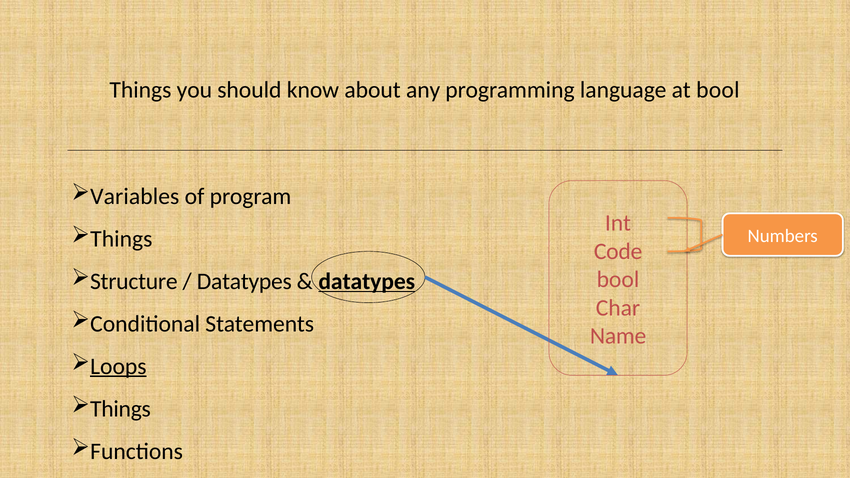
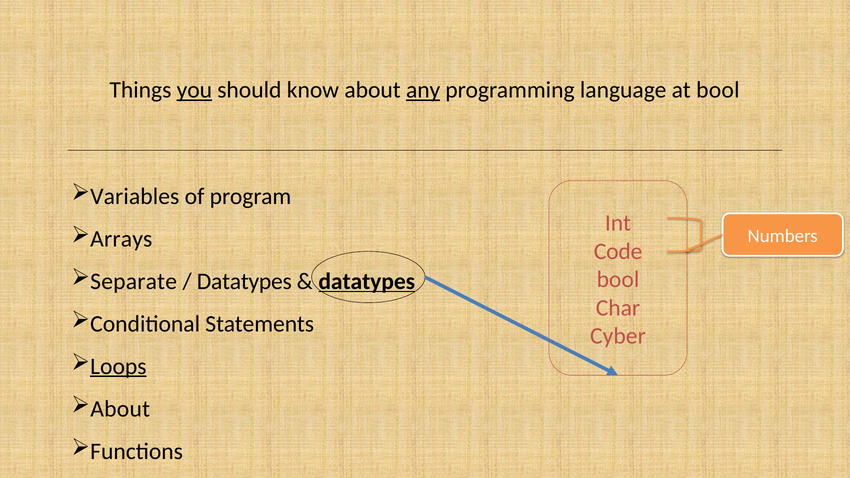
you underline: none -> present
any underline: none -> present
Things at (121, 239): Things -> Arrays
Structure: Structure -> Separate
Name: Name -> Cyber
Things at (120, 409): Things -> About
